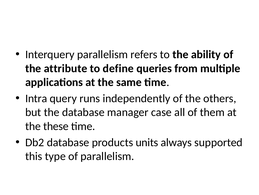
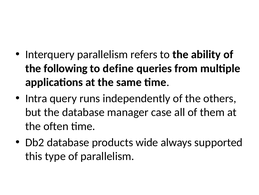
attribute: attribute -> following
these: these -> often
units: units -> wide
